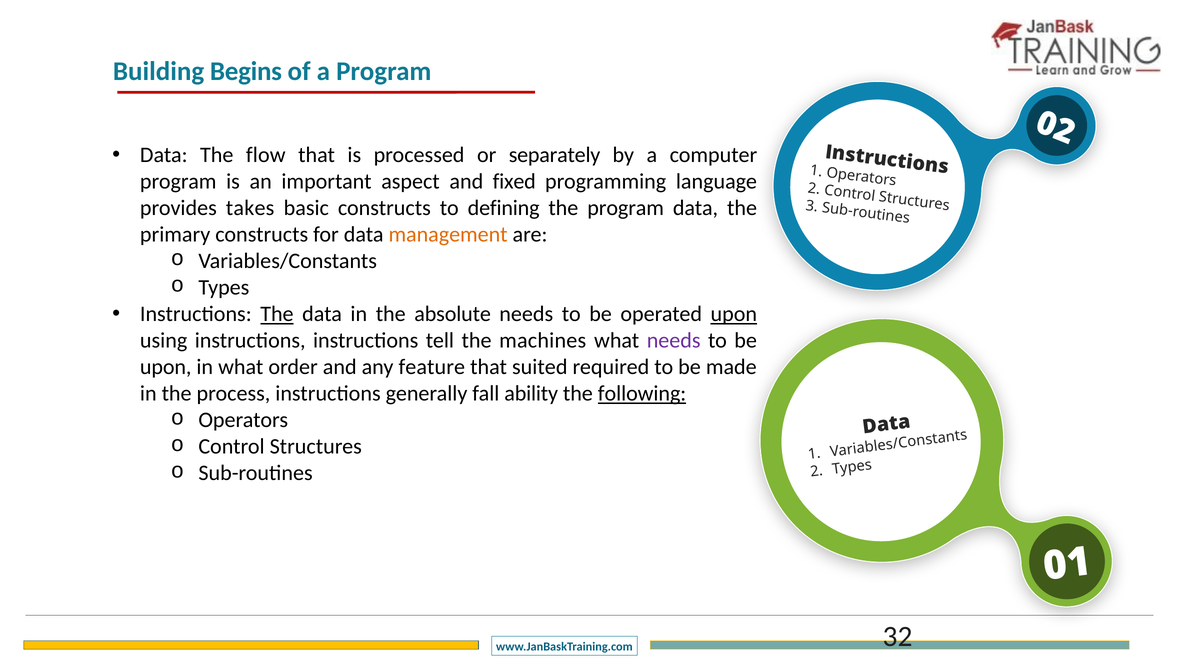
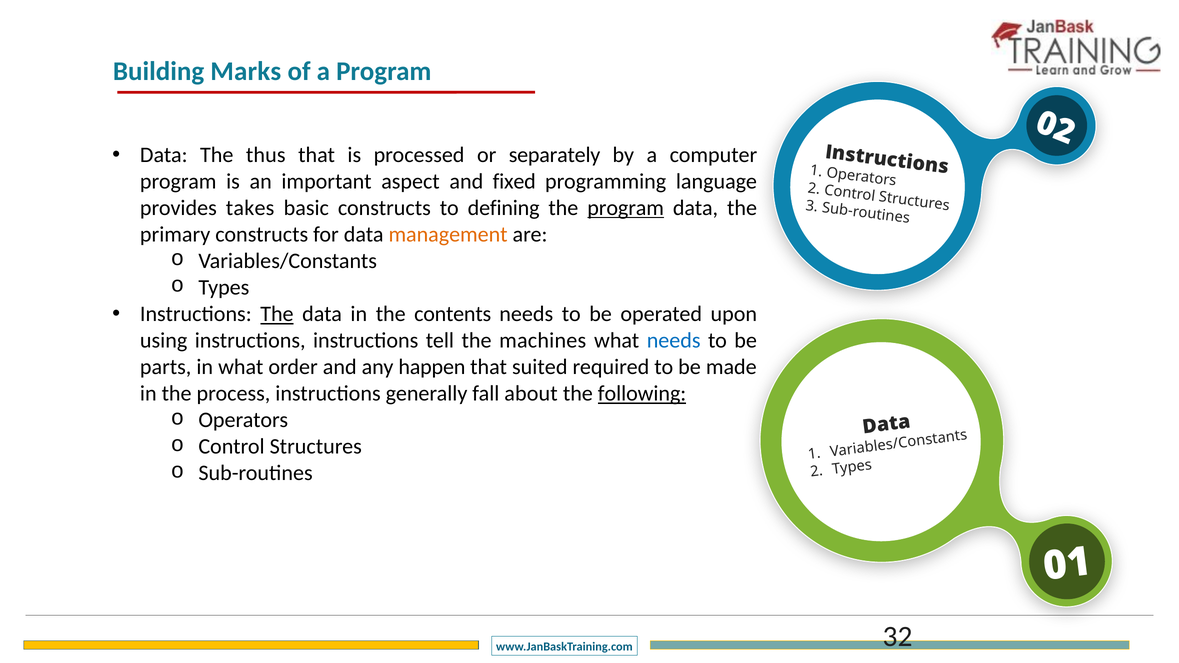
Begins: Begins -> Marks
flow: flow -> thus
program at (626, 208) underline: none -> present
absolute: absolute -> contents
upon at (734, 314) underline: present -> none
needs at (674, 341) colour: purple -> blue
upon at (166, 367): upon -> parts
feature: feature -> happen
ability: ability -> about
